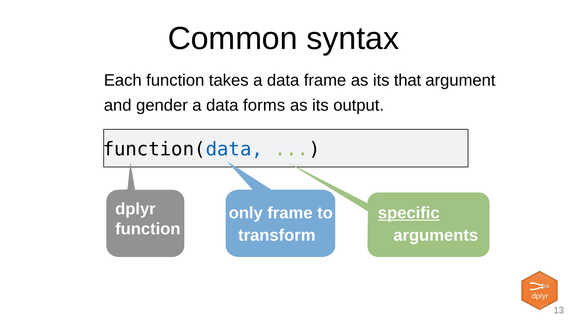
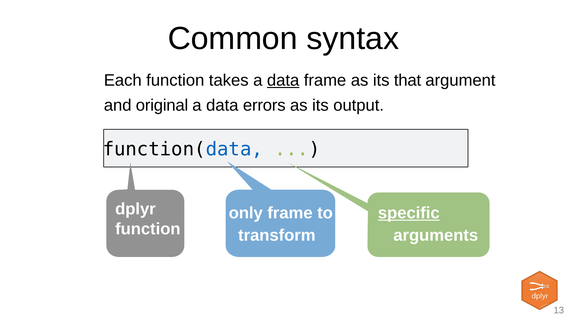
data at (283, 81) underline: none -> present
gender: gender -> original
forms: forms -> errors
